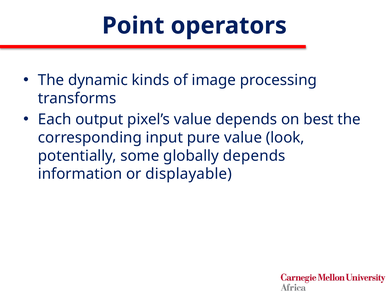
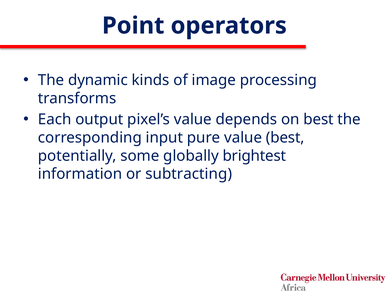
value look: look -> best
globally depends: depends -> brightest
displayable: displayable -> subtracting
